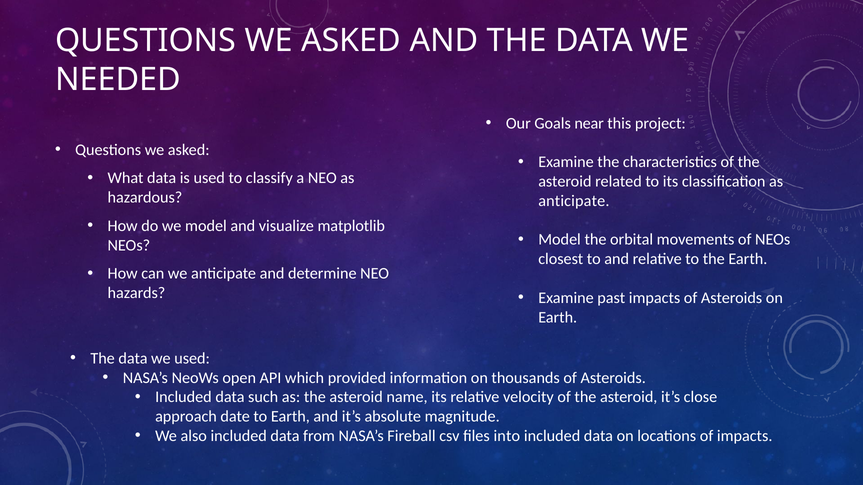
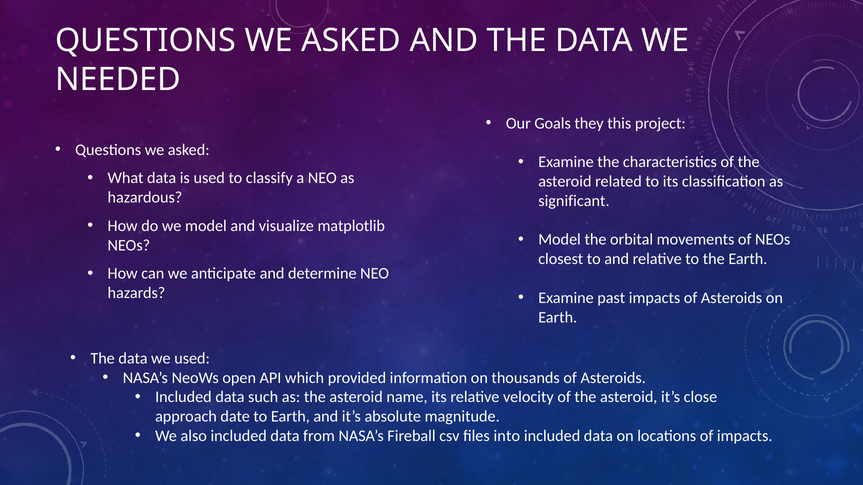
near: near -> they
anticipate at (574, 201): anticipate -> significant
